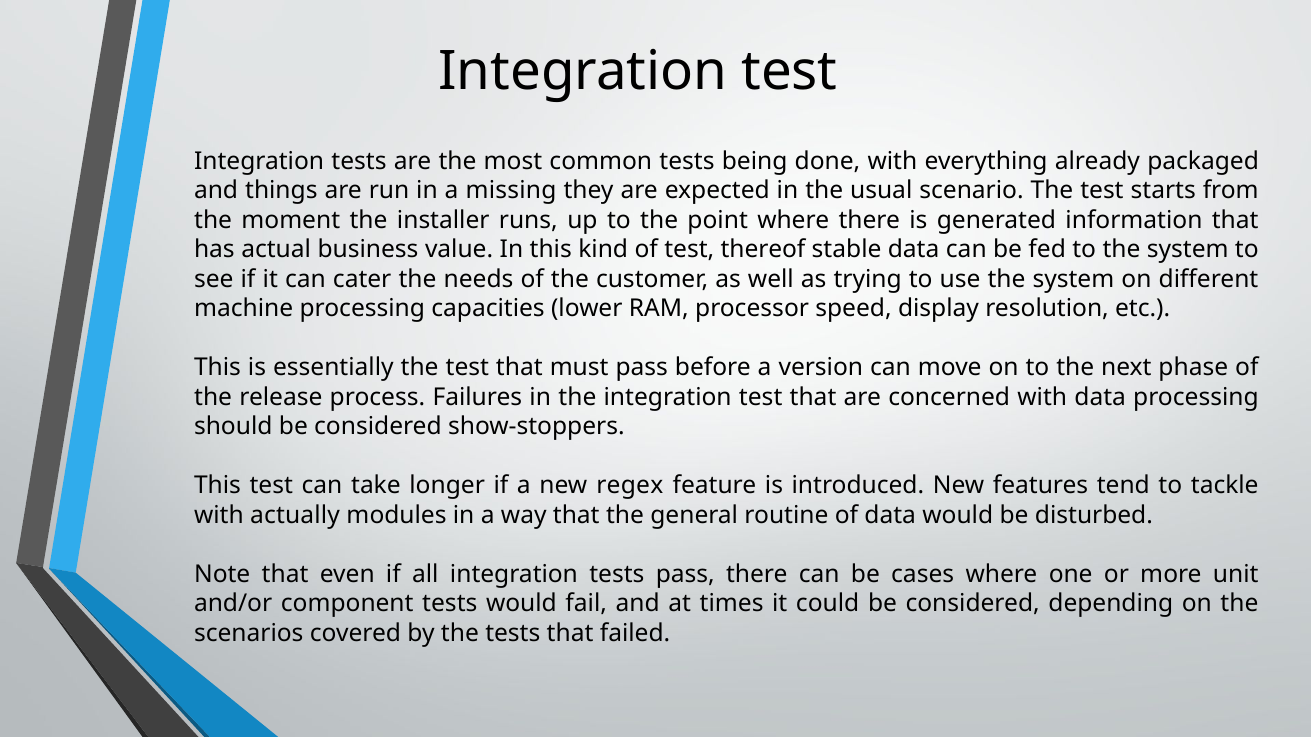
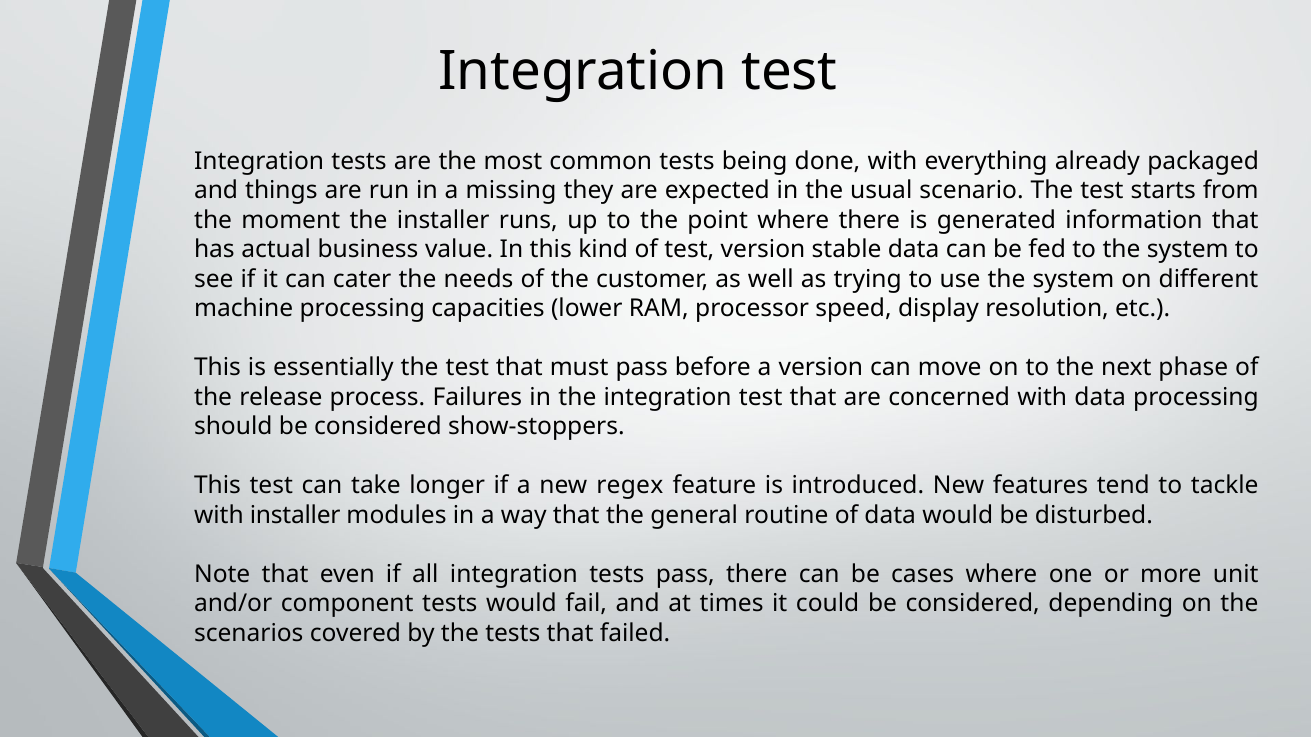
test thereof: thereof -> version
with actually: actually -> installer
